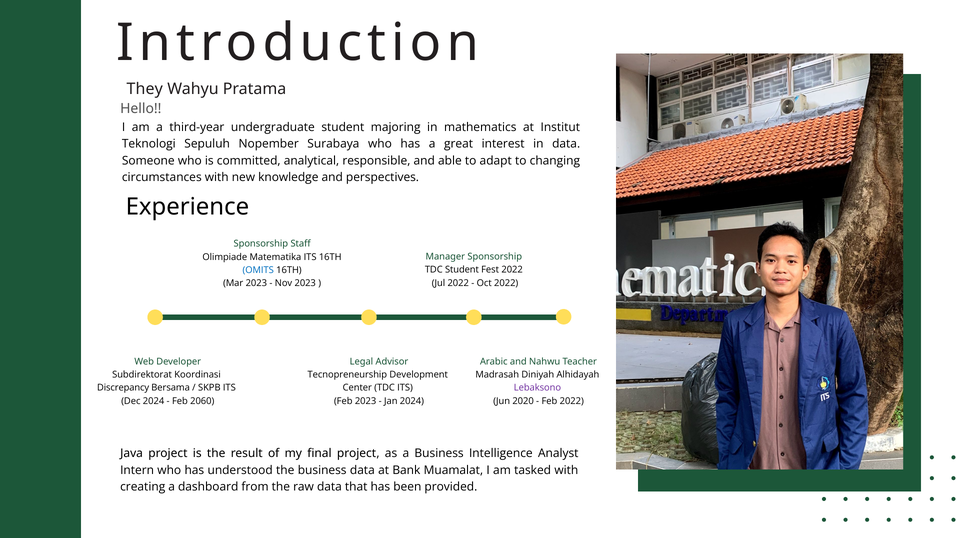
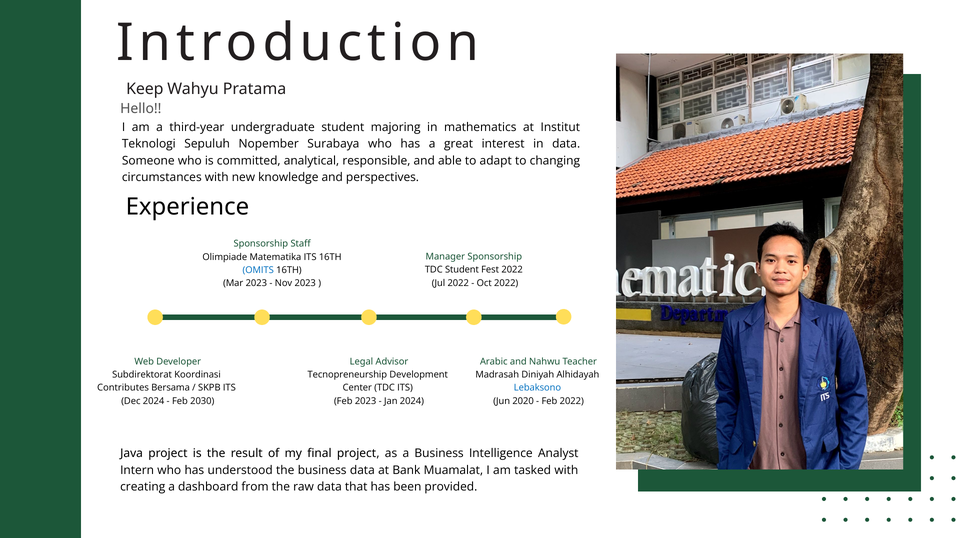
They: They -> Keep
Discrepancy: Discrepancy -> Contributes
Lebaksono colour: purple -> blue
2060: 2060 -> 2030
